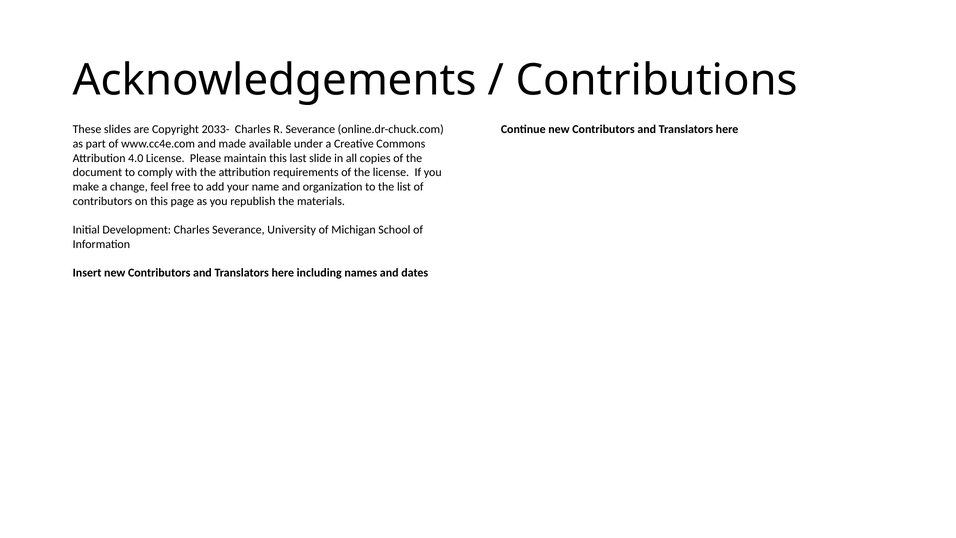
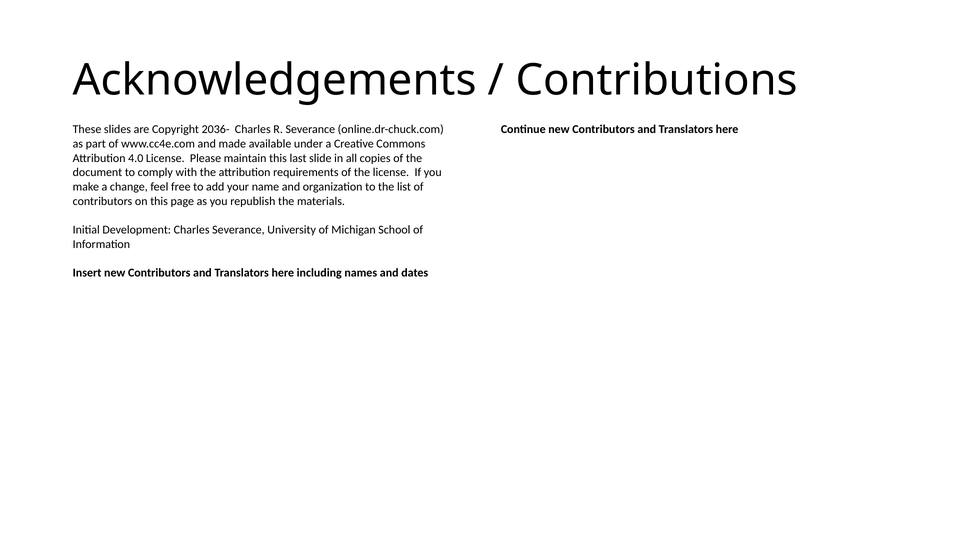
2033-: 2033- -> 2036-
